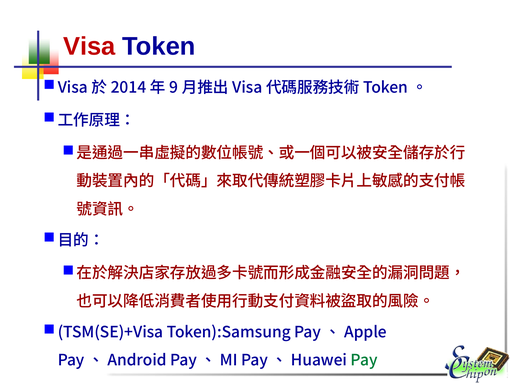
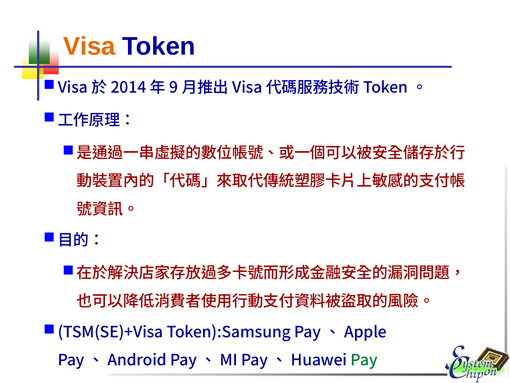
Visa colour: red -> orange
